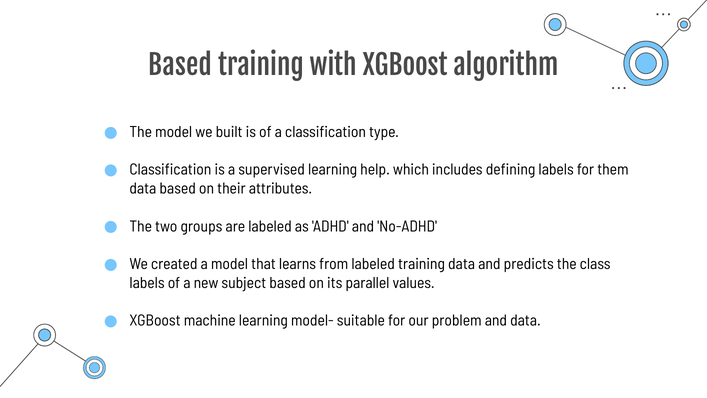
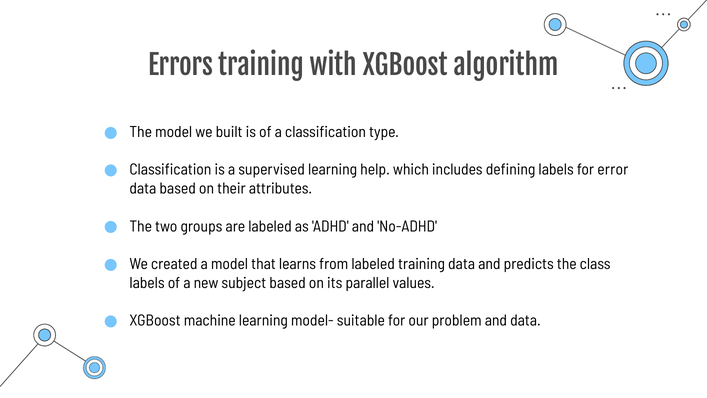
Based at (180, 66): Based -> Errors
them: them -> error
